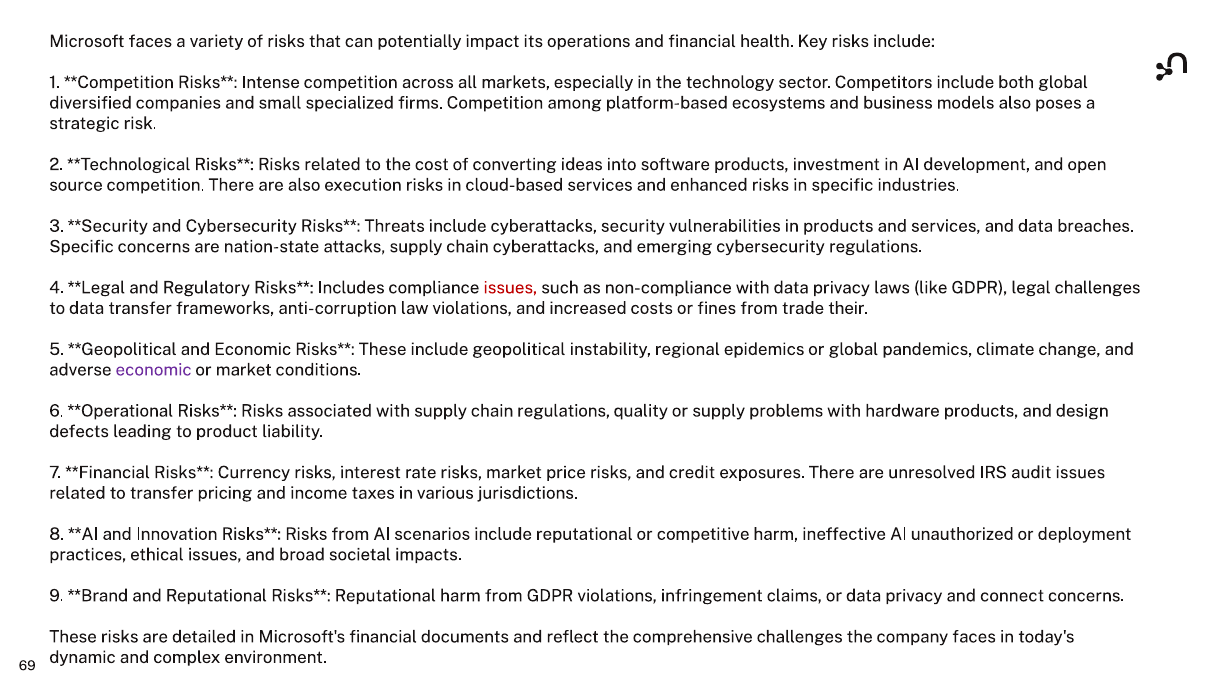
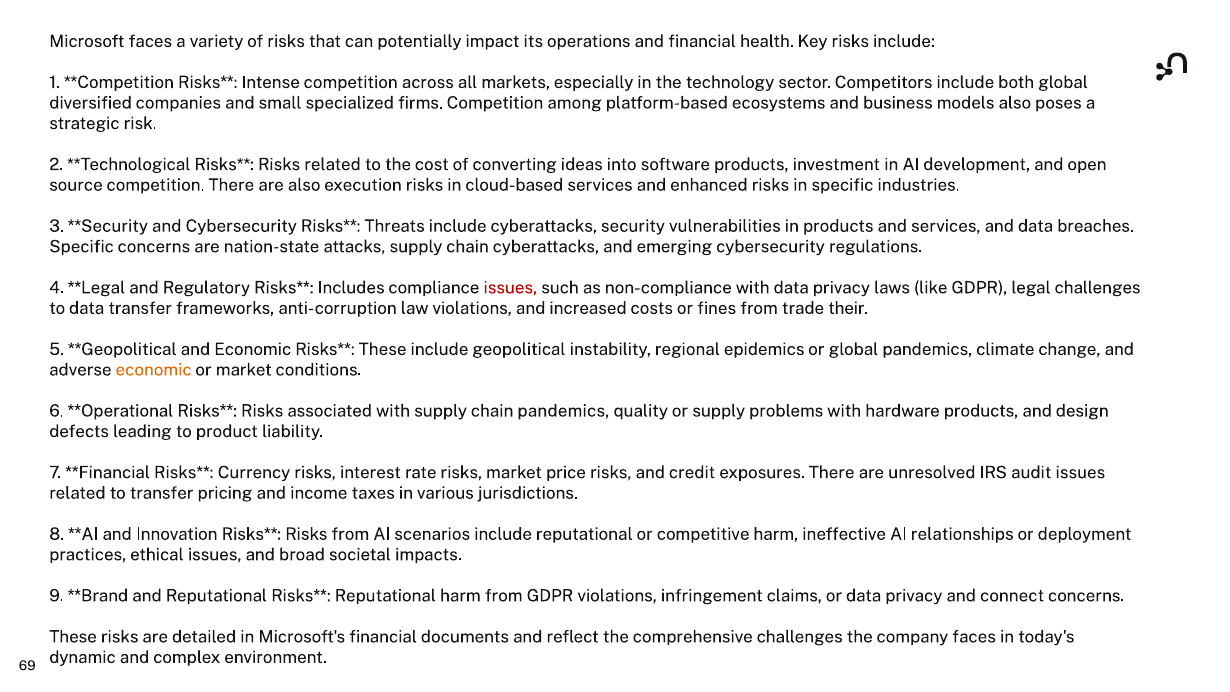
economic at (154, 370) colour: purple -> orange
chain regulations: regulations -> pandemics
unauthorized: unauthorized -> relationships
